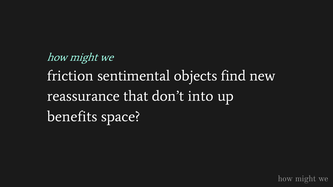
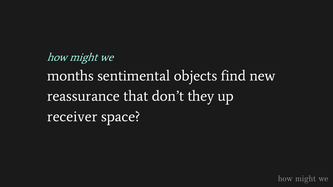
friction: friction -> months
into: into -> they
benefits: benefits -> receiver
